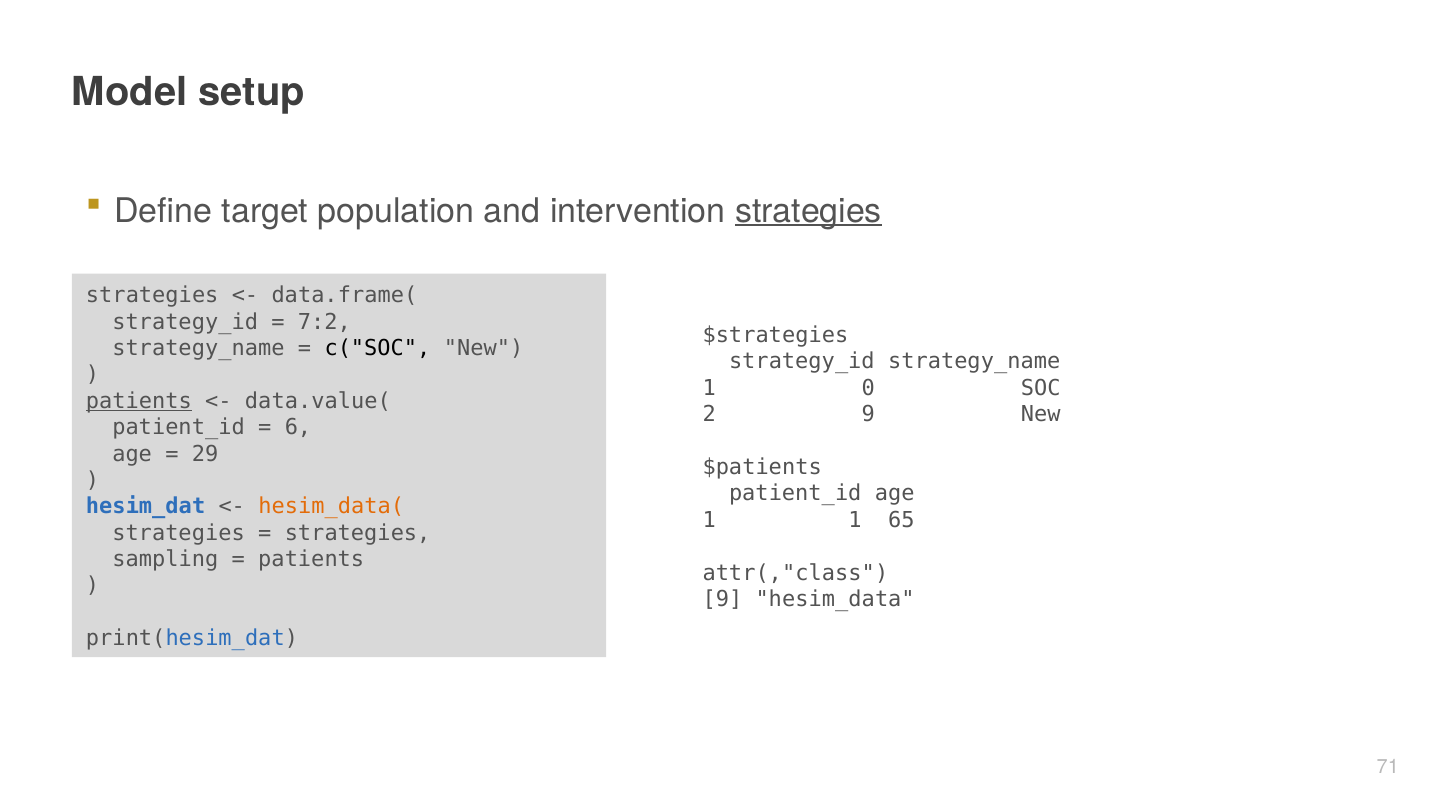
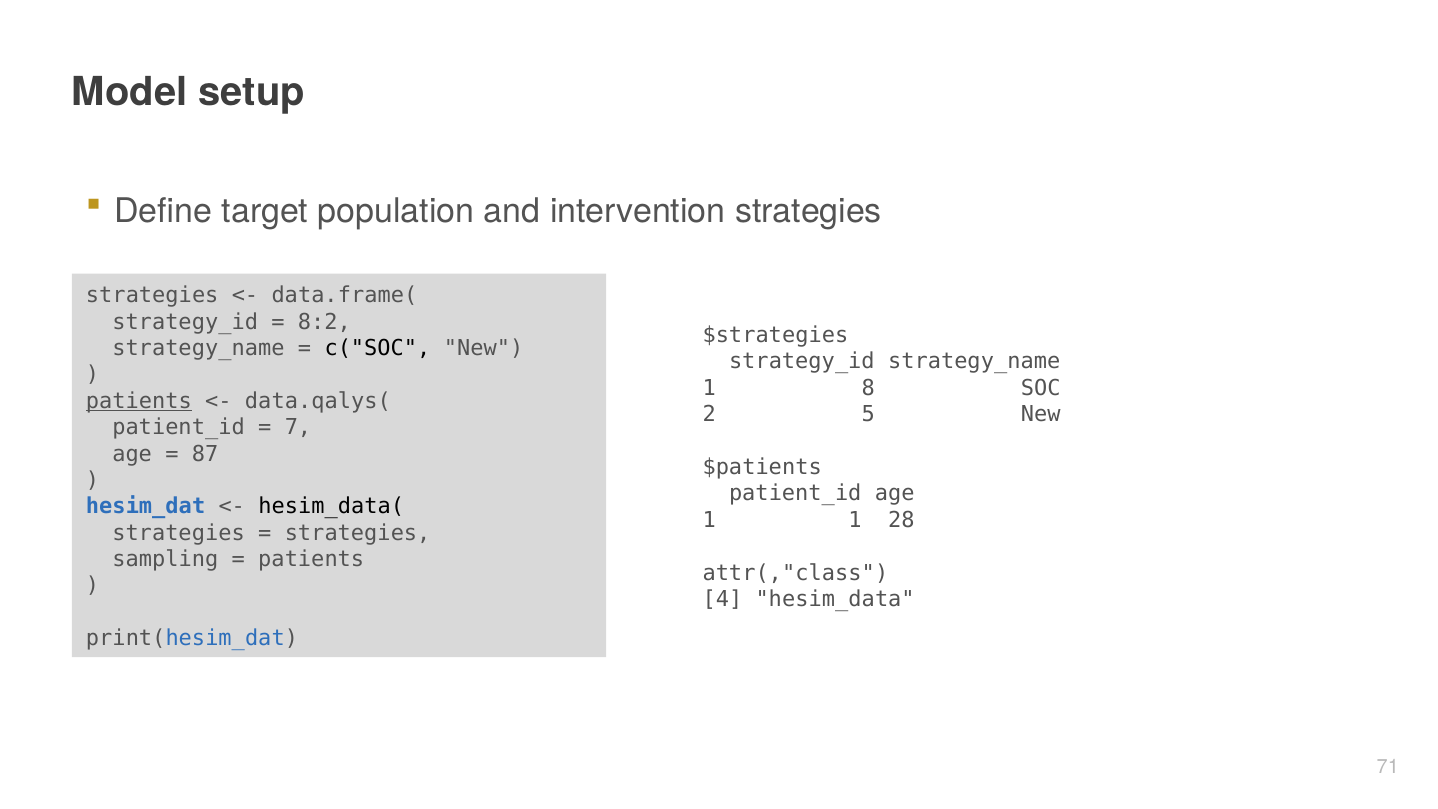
strategies at (809, 211) underline: present -> none
7:2: 7:2 -> 8:2
0: 0 -> 8
data.value(: data.value( -> data.qalys(
2 9: 9 -> 5
6: 6 -> 7
29: 29 -> 87
hesim_data( colour: orange -> black
65: 65 -> 28
9 at (722, 599): 9 -> 4
